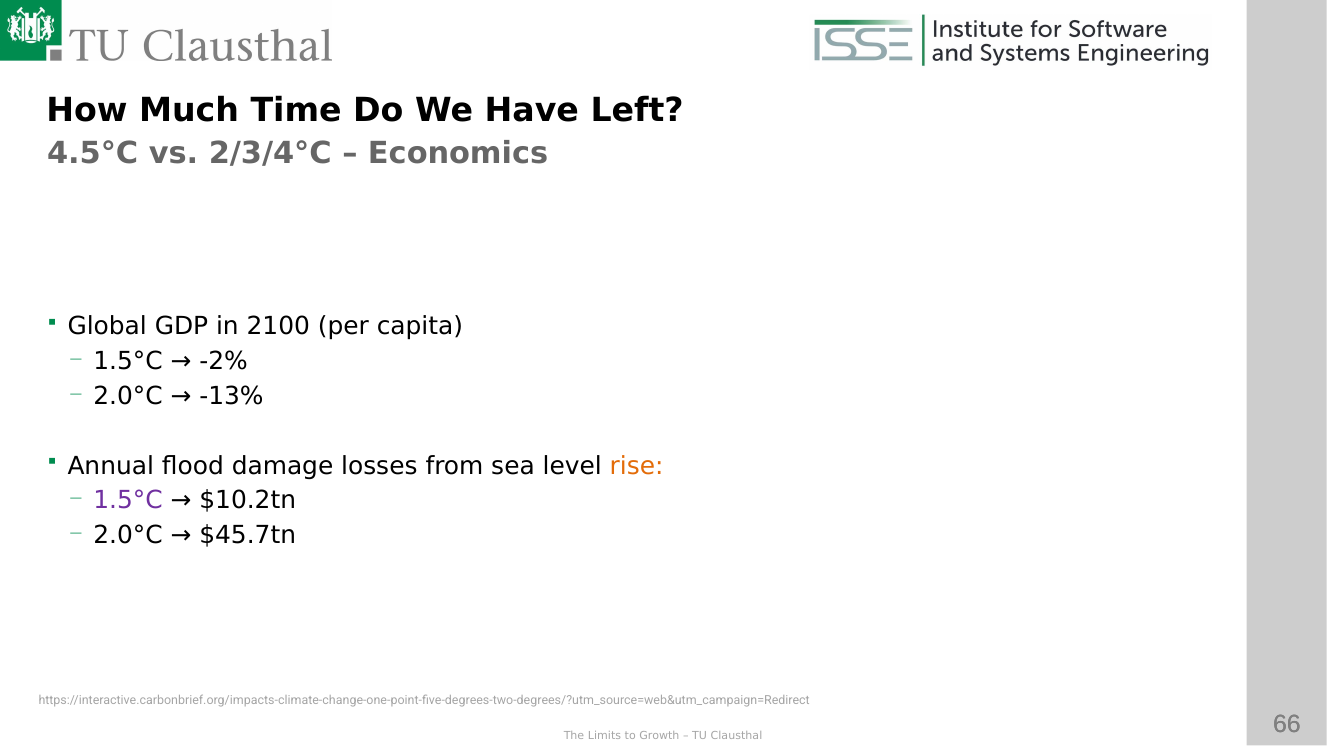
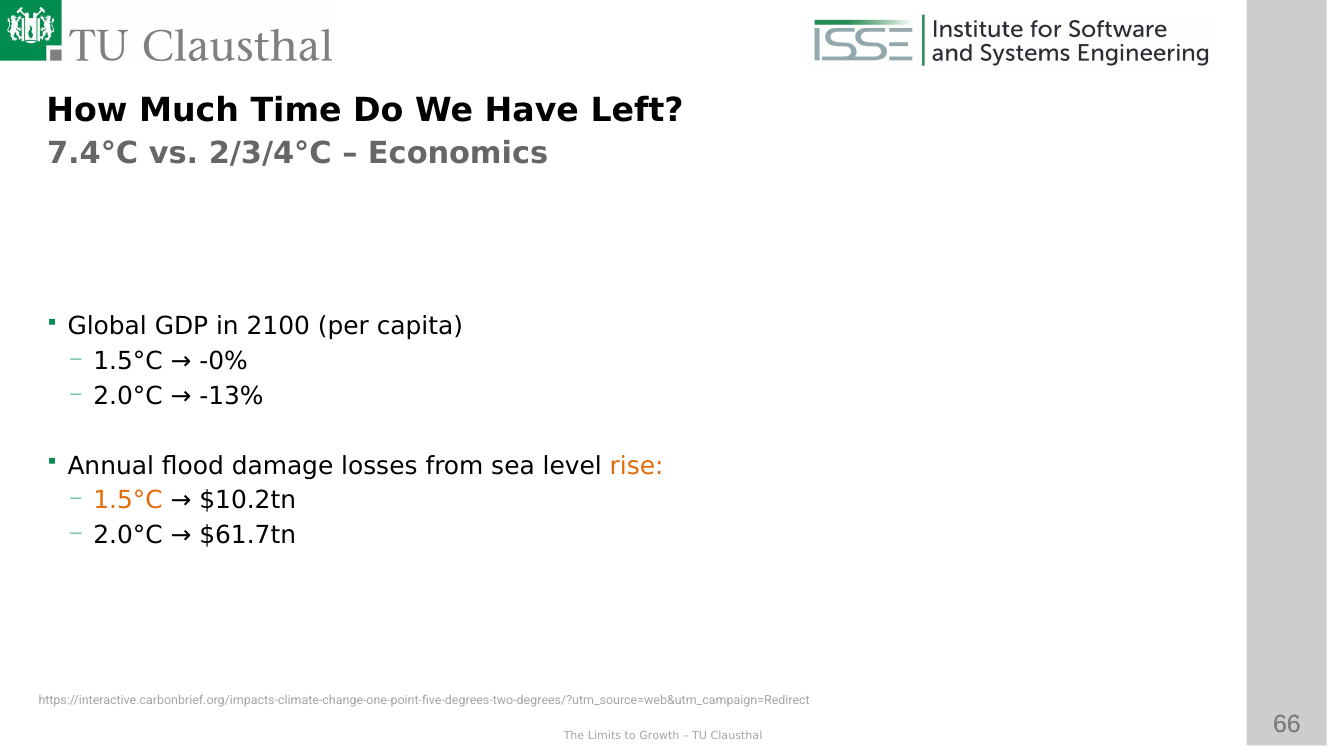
4.5°C: 4.5°C -> 7.4°C
-2%: -2% -> -0%
1.5°C at (128, 501) colour: purple -> orange
$45.7tn: $45.7tn -> $61.7tn
